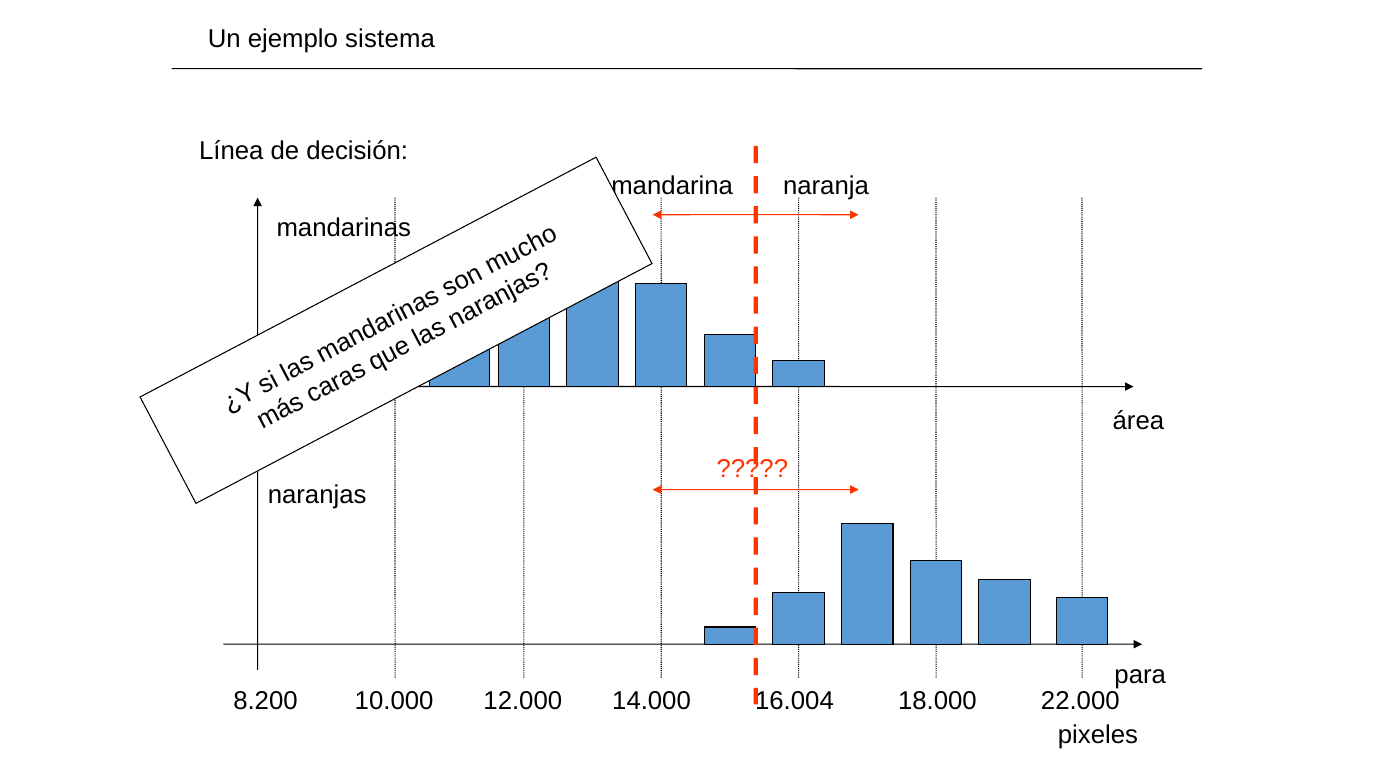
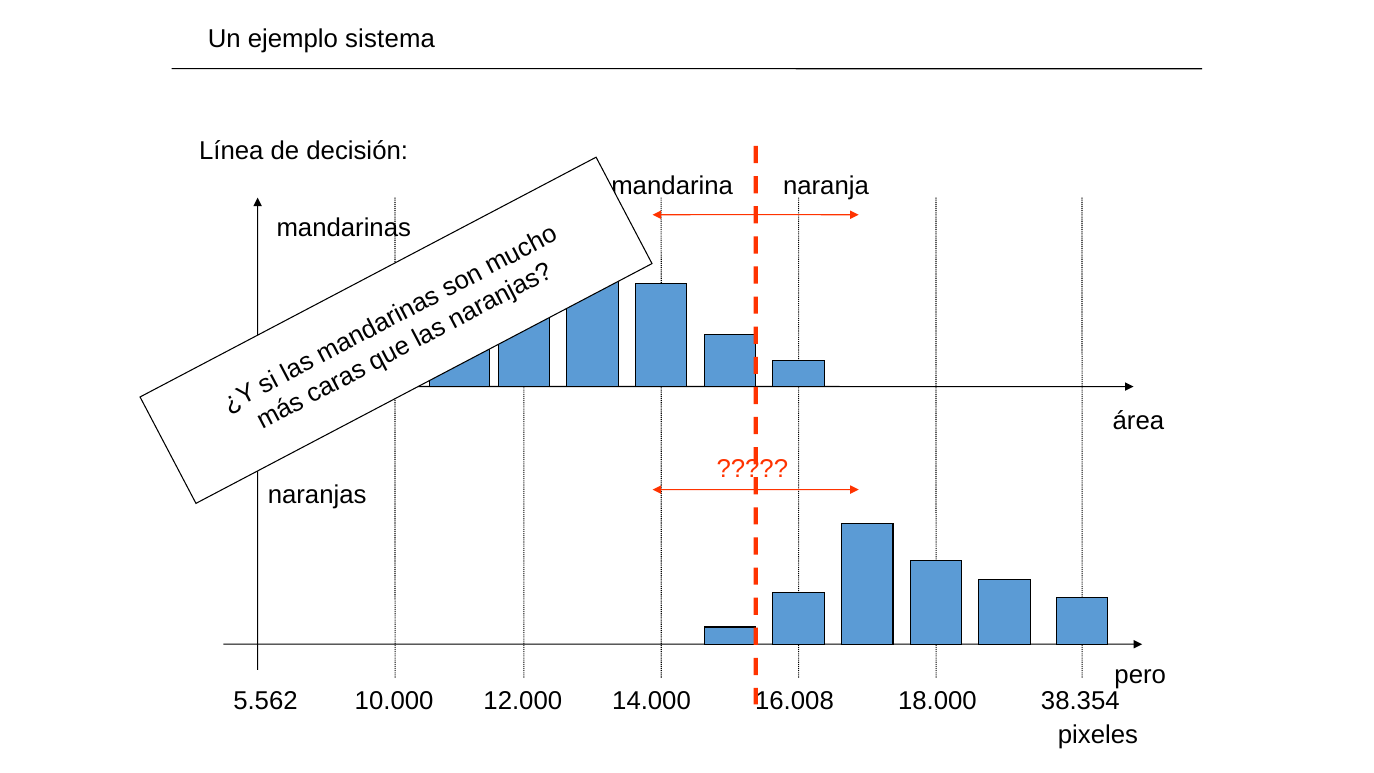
para: para -> pero
8.200: 8.200 -> 5.562
16.004: 16.004 -> 16.008
22.000: 22.000 -> 38.354
